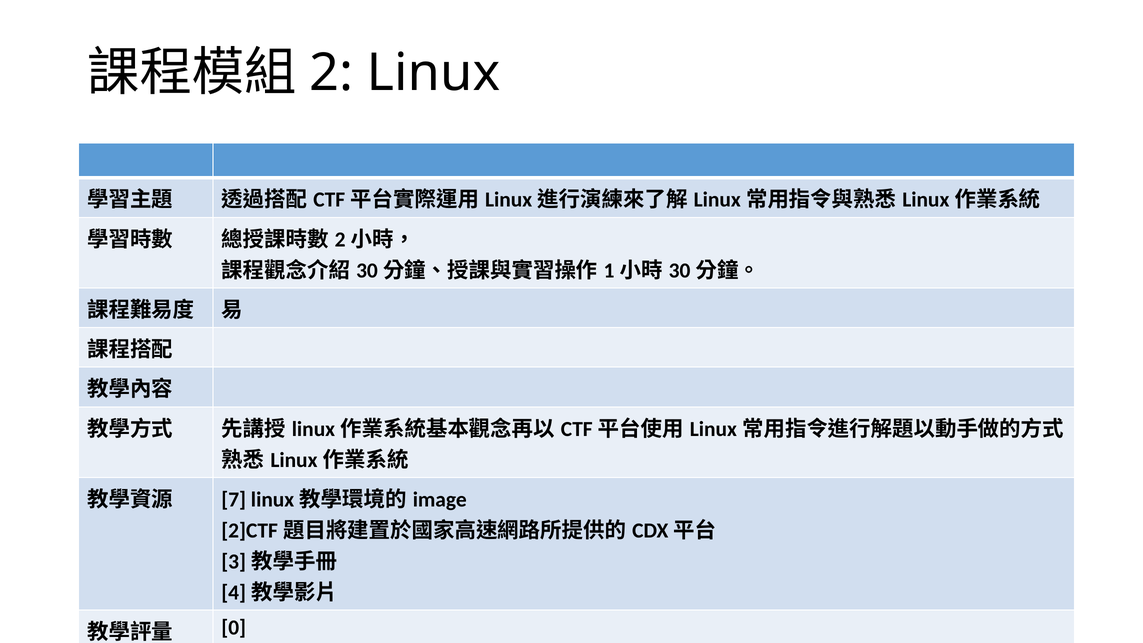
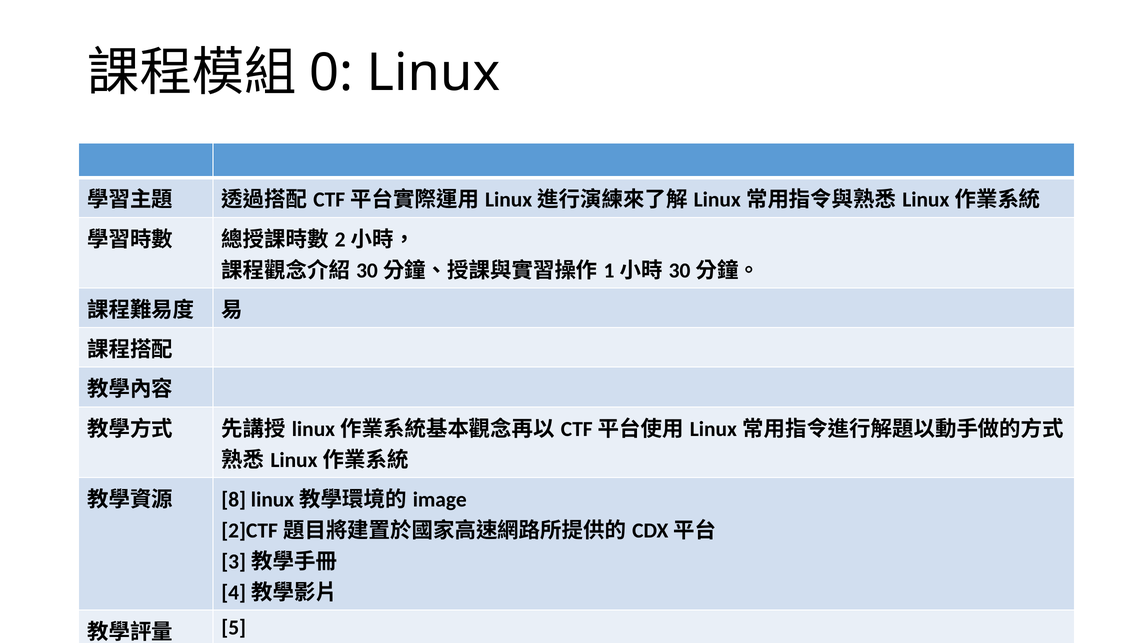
2: 2 -> 0
7: 7 -> 8
0: 0 -> 5
